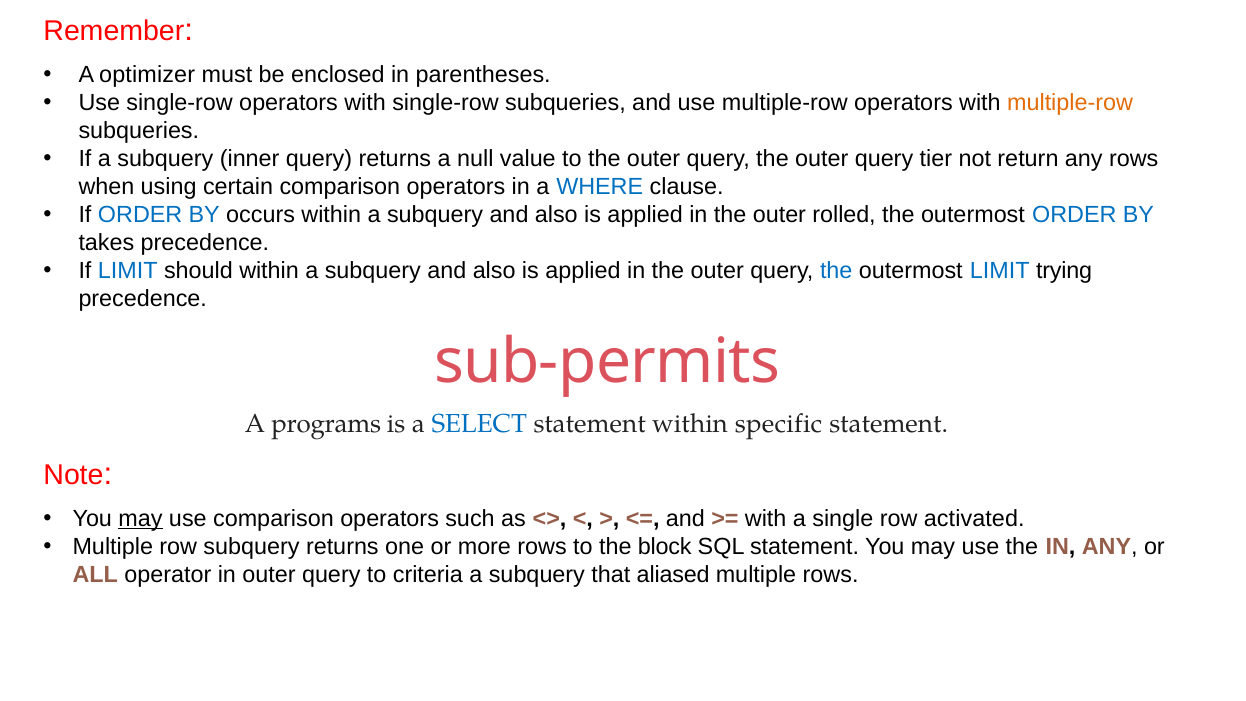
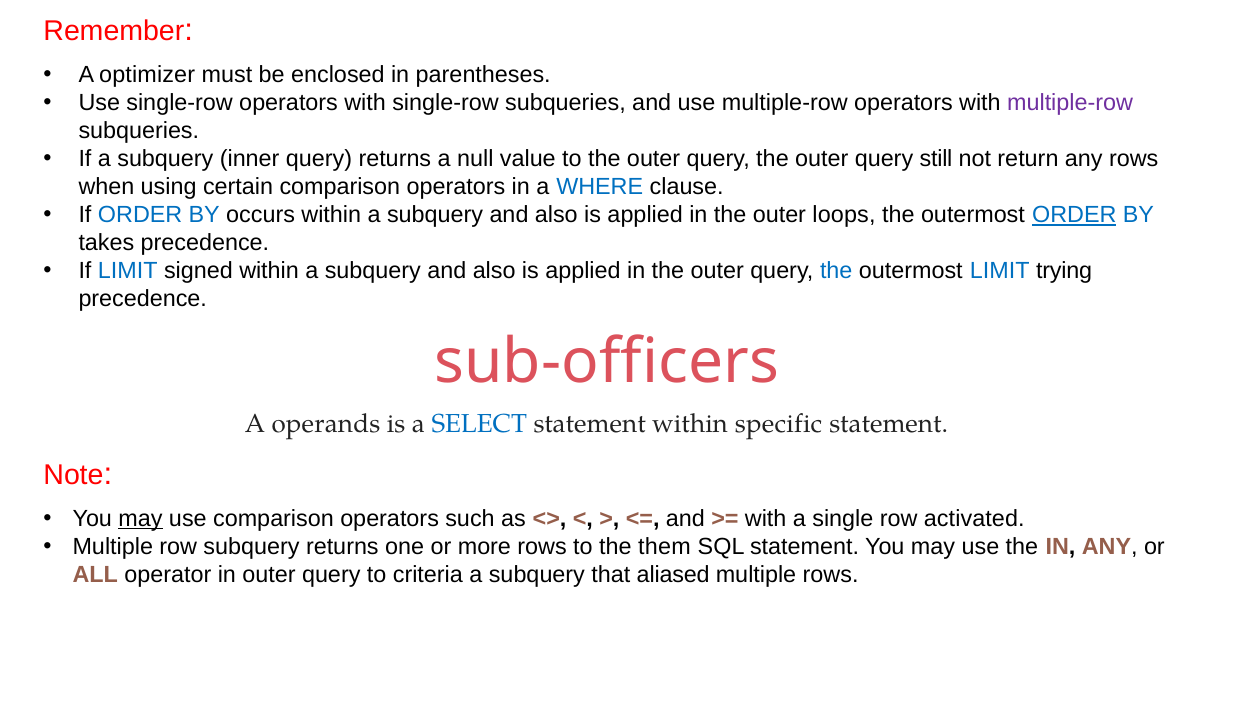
multiple-row at (1070, 103) colour: orange -> purple
tier: tier -> still
rolled: rolled -> loops
ORDER at (1074, 215) underline: none -> present
should: should -> signed
sub-permits: sub-permits -> sub-officers
programs: programs -> operands
block: block -> them
